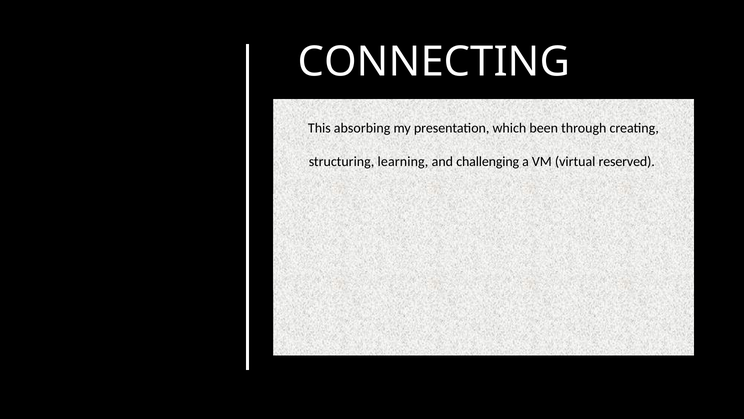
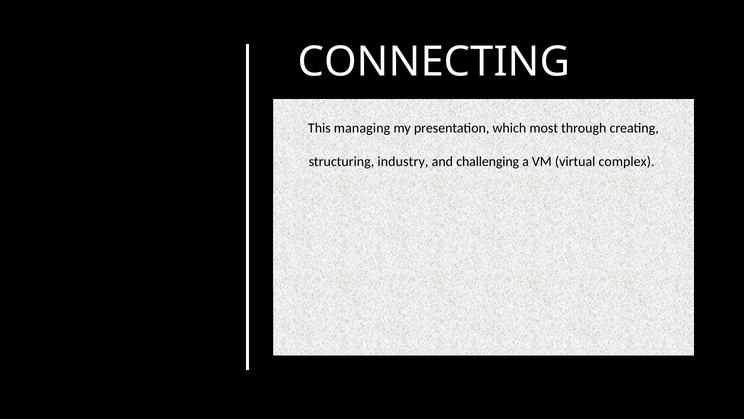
absorbing: absorbing -> managing
been: been -> most
learning: learning -> industry
reserved: reserved -> complex
